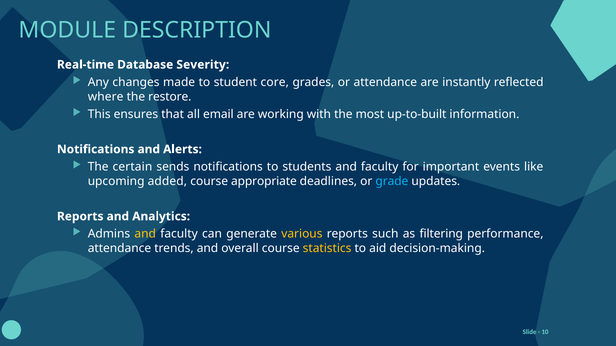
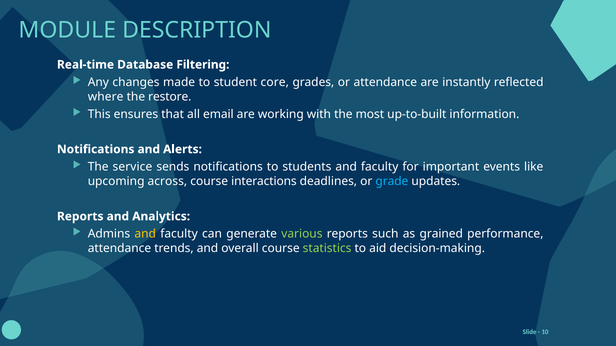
Severity: Severity -> Filtering
certain: certain -> service
added: added -> across
appropriate: appropriate -> interactions
various colour: yellow -> light green
filtering: filtering -> grained
statistics colour: yellow -> light green
